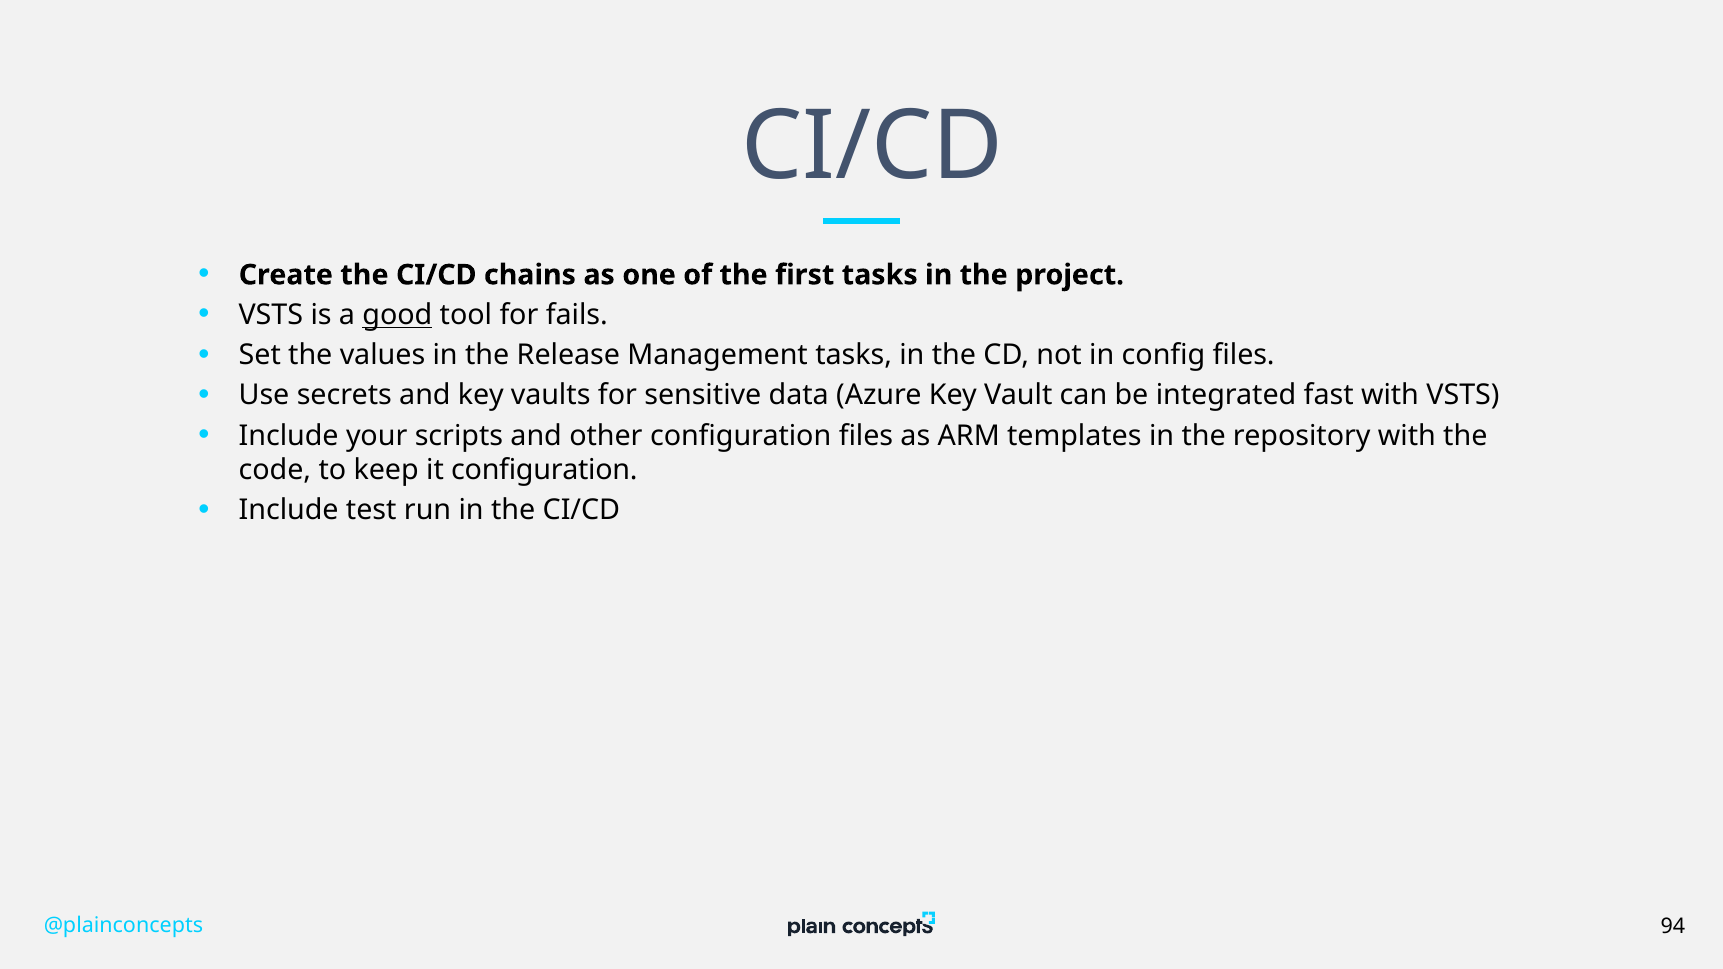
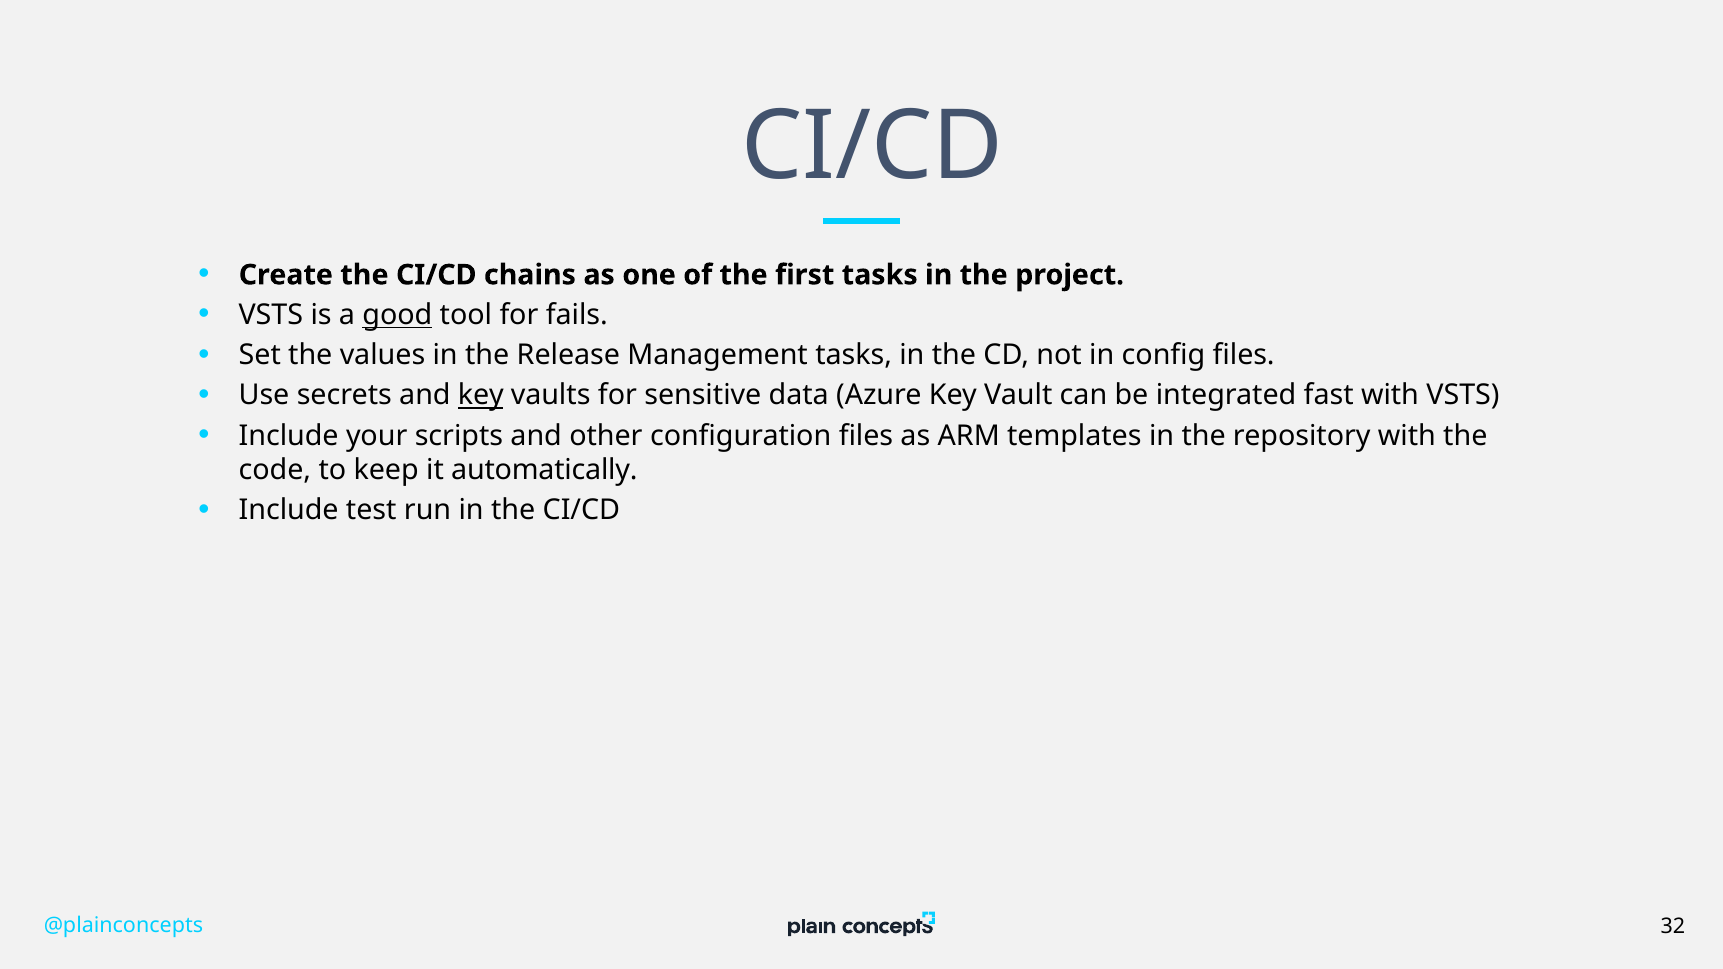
key at (481, 396) underline: none -> present
it configuration: configuration -> automatically
94: 94 -> 32
